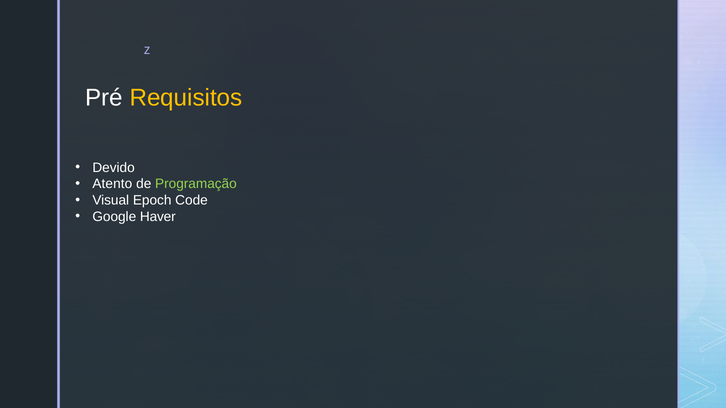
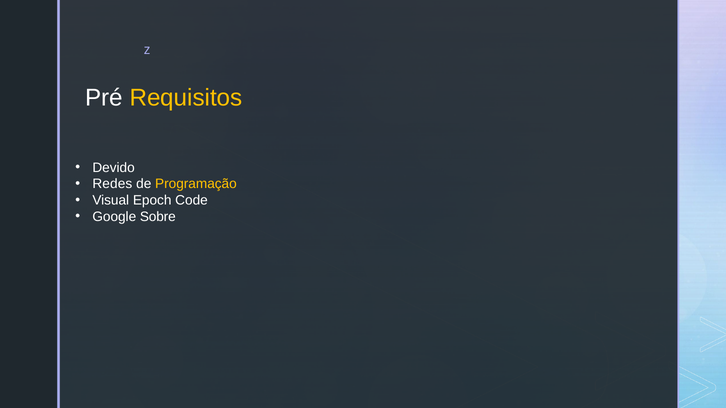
Atento: Atento -> Redes
Programação colour: light green -> yellow
Haver: Haver -> Sobre
